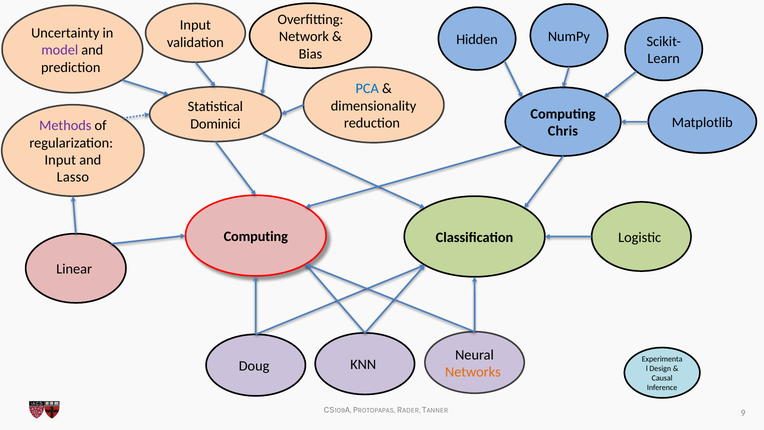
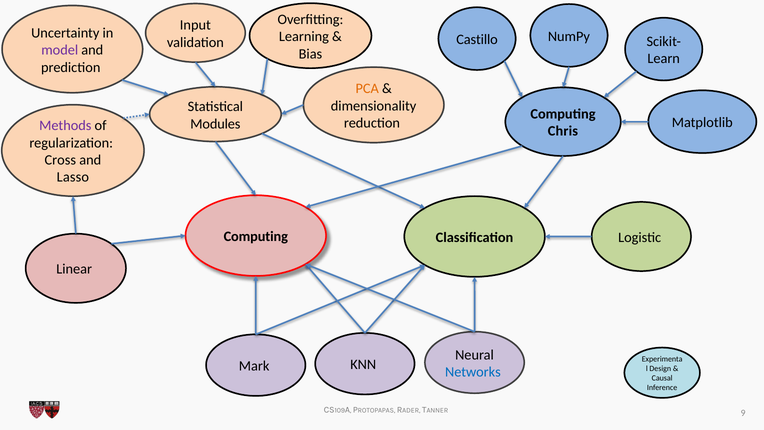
Network: Network -> Learning
Hidden: Hidden -> Castillo
PCA colour: blue -> orange
Dominici: Dominici -> Modules
Input at (60, 160): Input -> Cross
Doug: Doug -> Mark
Networks colour: orange -> blue
